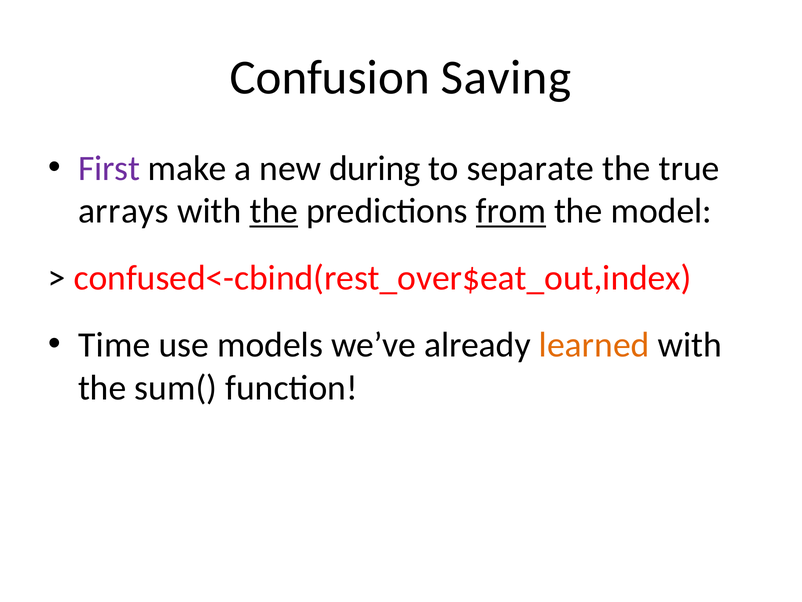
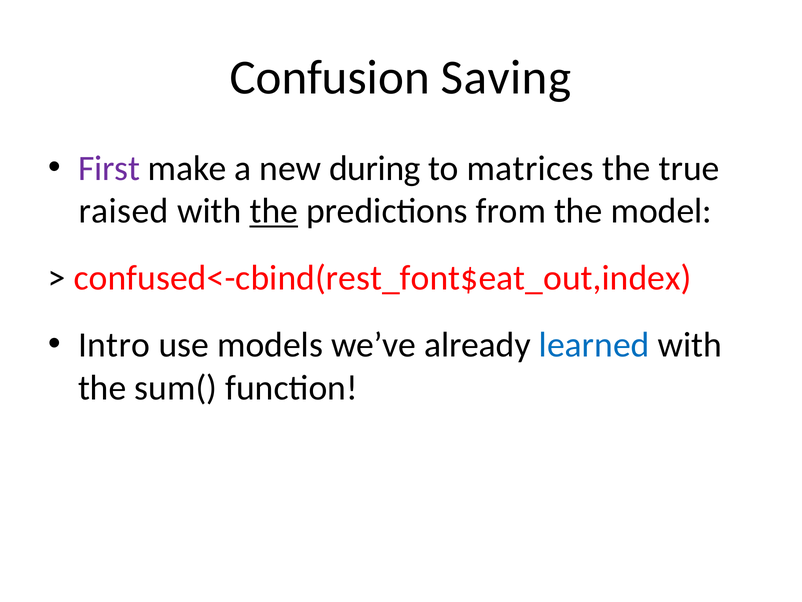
separate: separate -> matrices
arrays: arrays -> raised
from underline: present -> none
confused<-cbind(rest_over$eat_out,index: confused<-cbind(rest_over$eat_out,index -> confused<-cbind(rest_font$eat_out,index
Time: Time -> Intro
learned colour: orange -> blue
